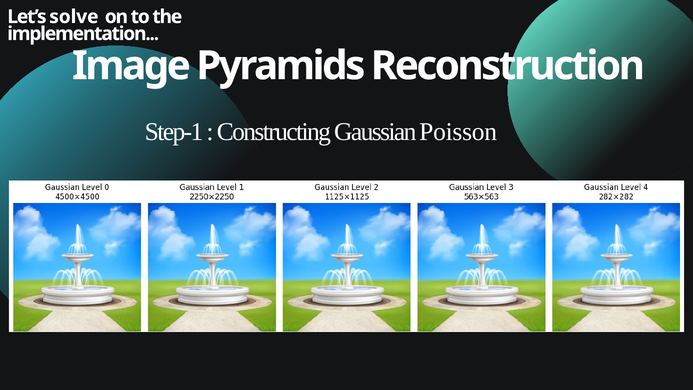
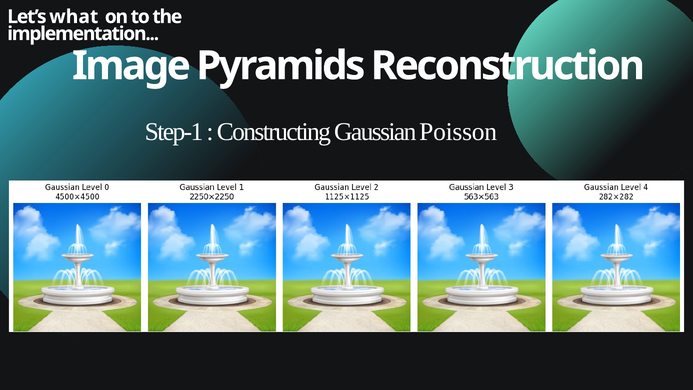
solve: solve -> what
